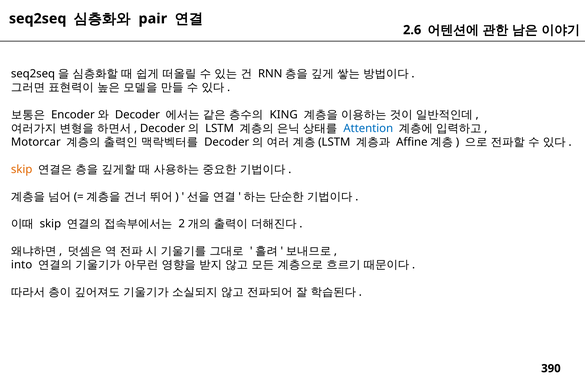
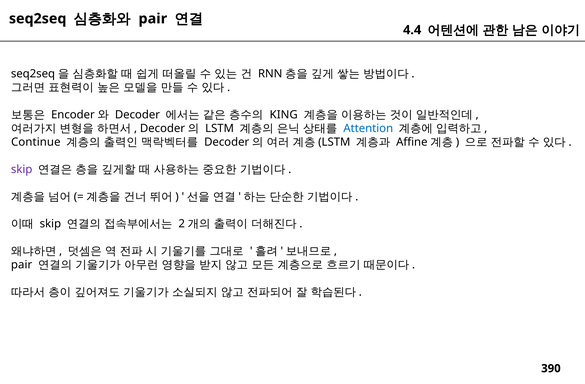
2.6: 2.6 -> 4.4
Motorcar: Motorcar -> Continue
skip at (22, 169) colour: orange -> purple
into at (22, 265): into -> pair
